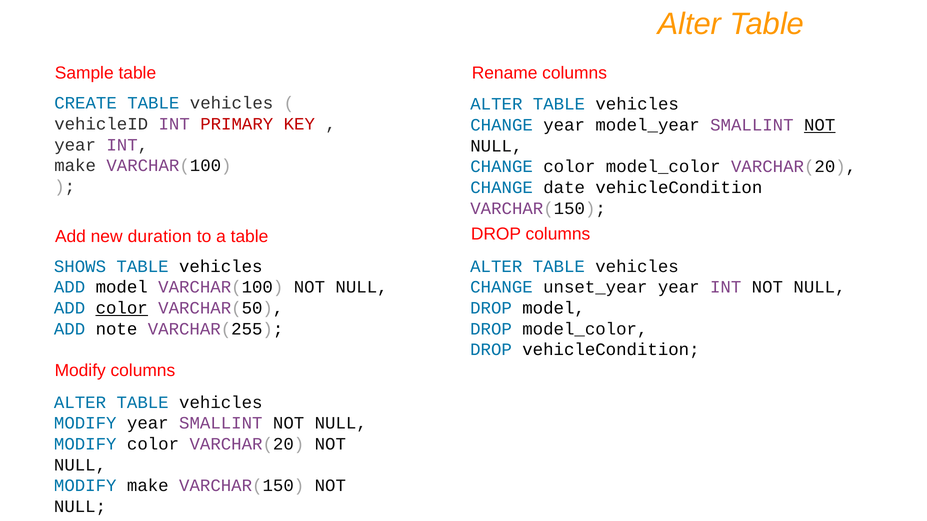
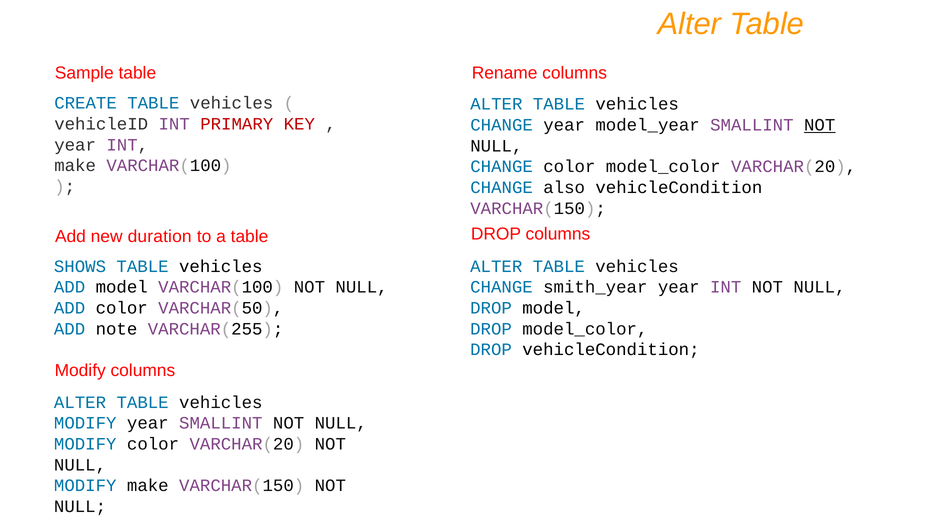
date: date -> also
unset_year: unset_year -> smith_year
color at (122, 308) underline: present -> none
